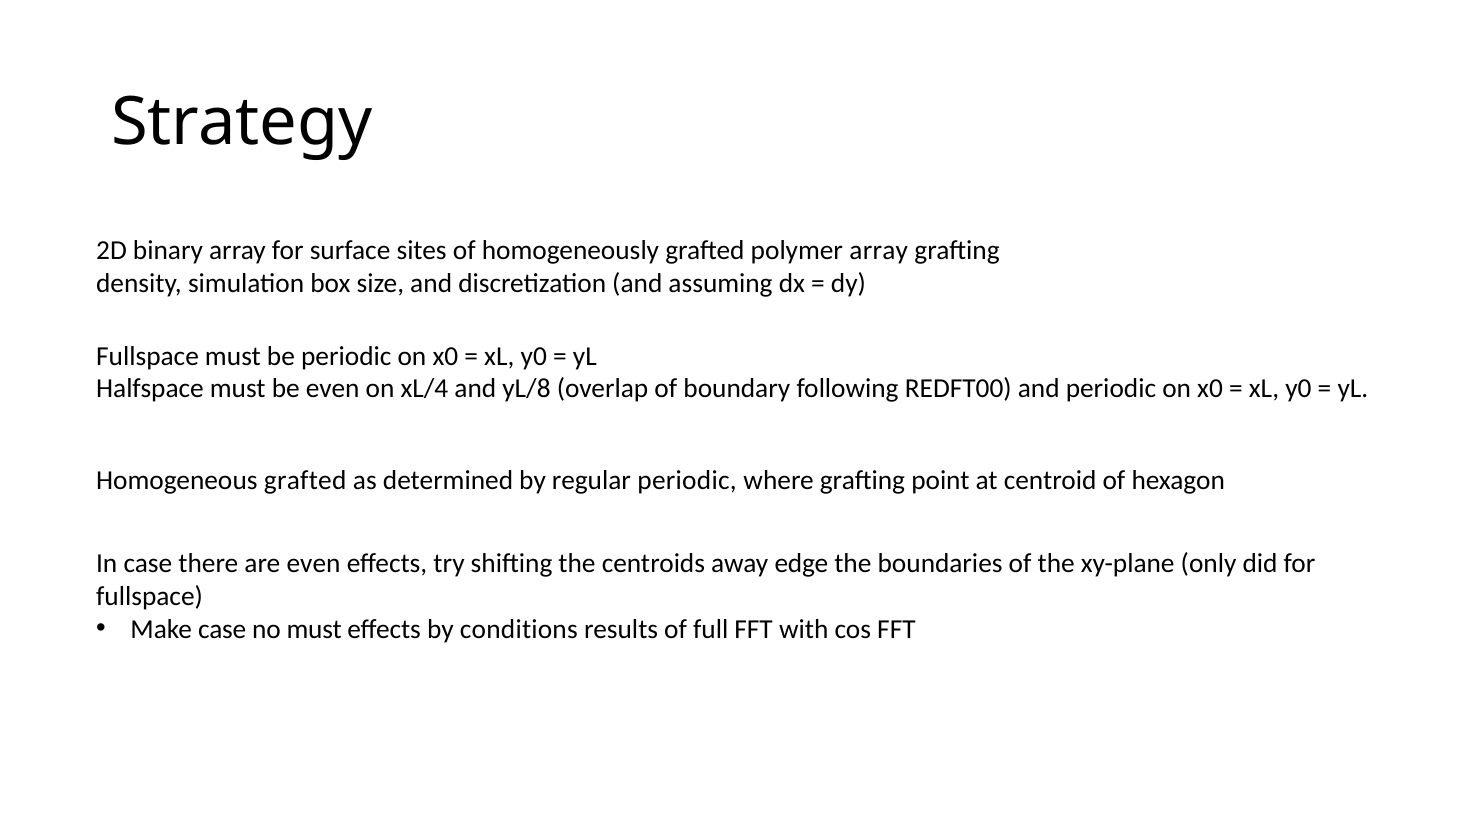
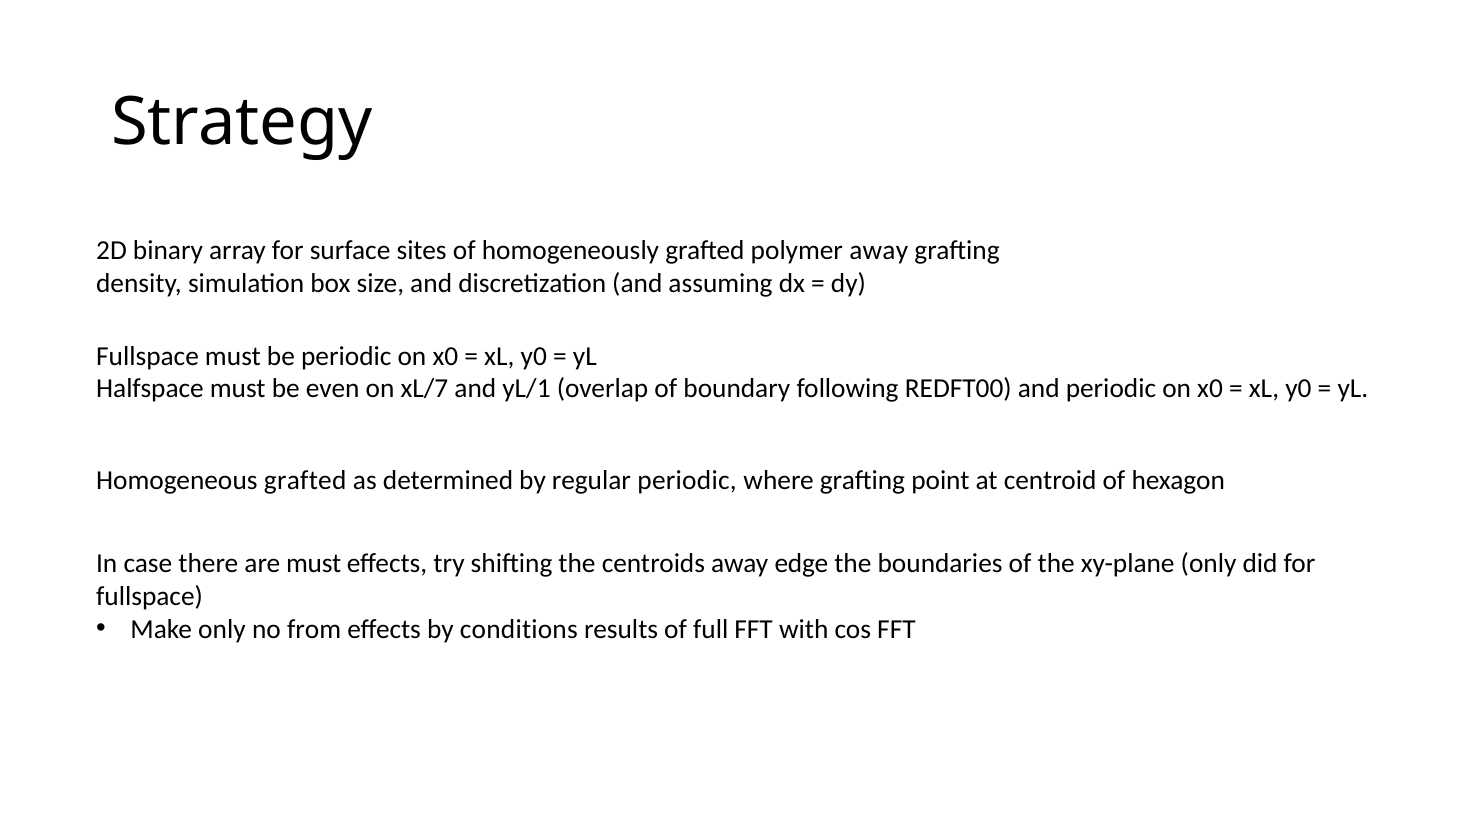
polymer array: array -> away
xL/4: xL/4 -> xL/7
yL/8: yL/8 -> yL/1
are even: even -> must
Make case: case -> only
no must: must -> from
